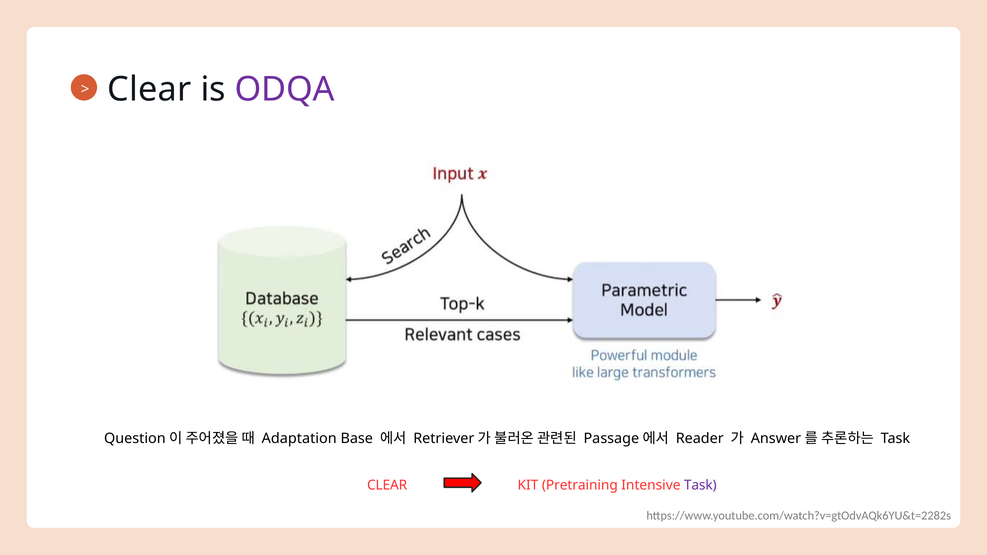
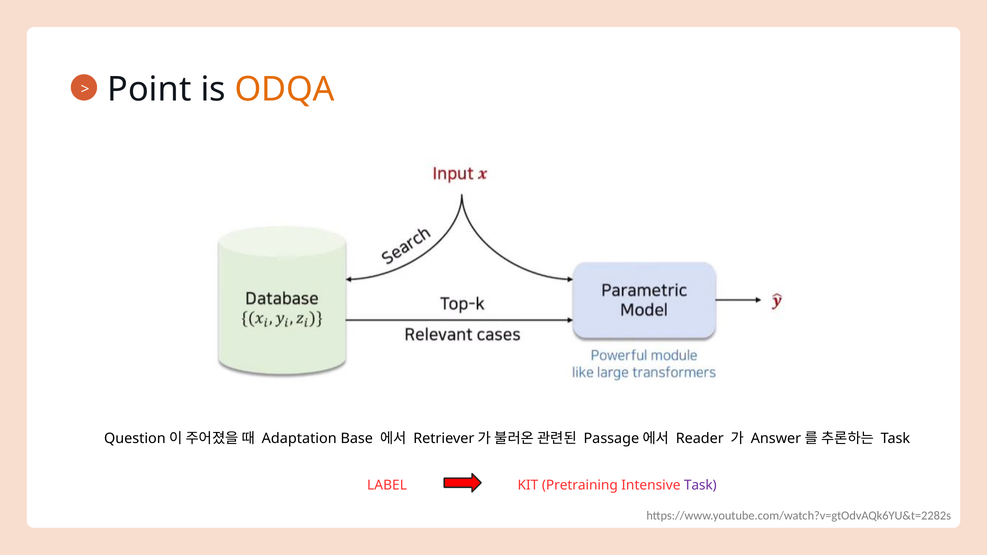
Clear at (149, 89): Clear -> Point
ODQA colour: purple -> orange
CLEAR at (387, 485): CLEAR -> LABEL
